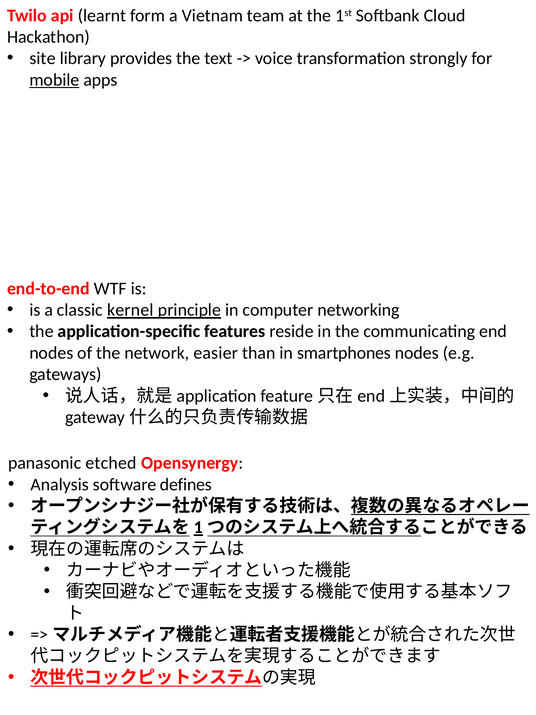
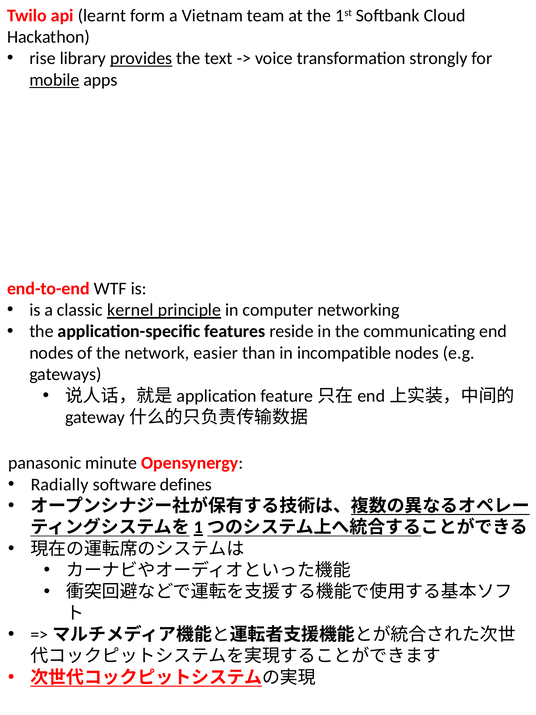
site: site -> rise
provides underline: none -> present
smartphones: smartphones -> incompatible
etched: etched -> minute
Analysis: Analysis -> Radially
